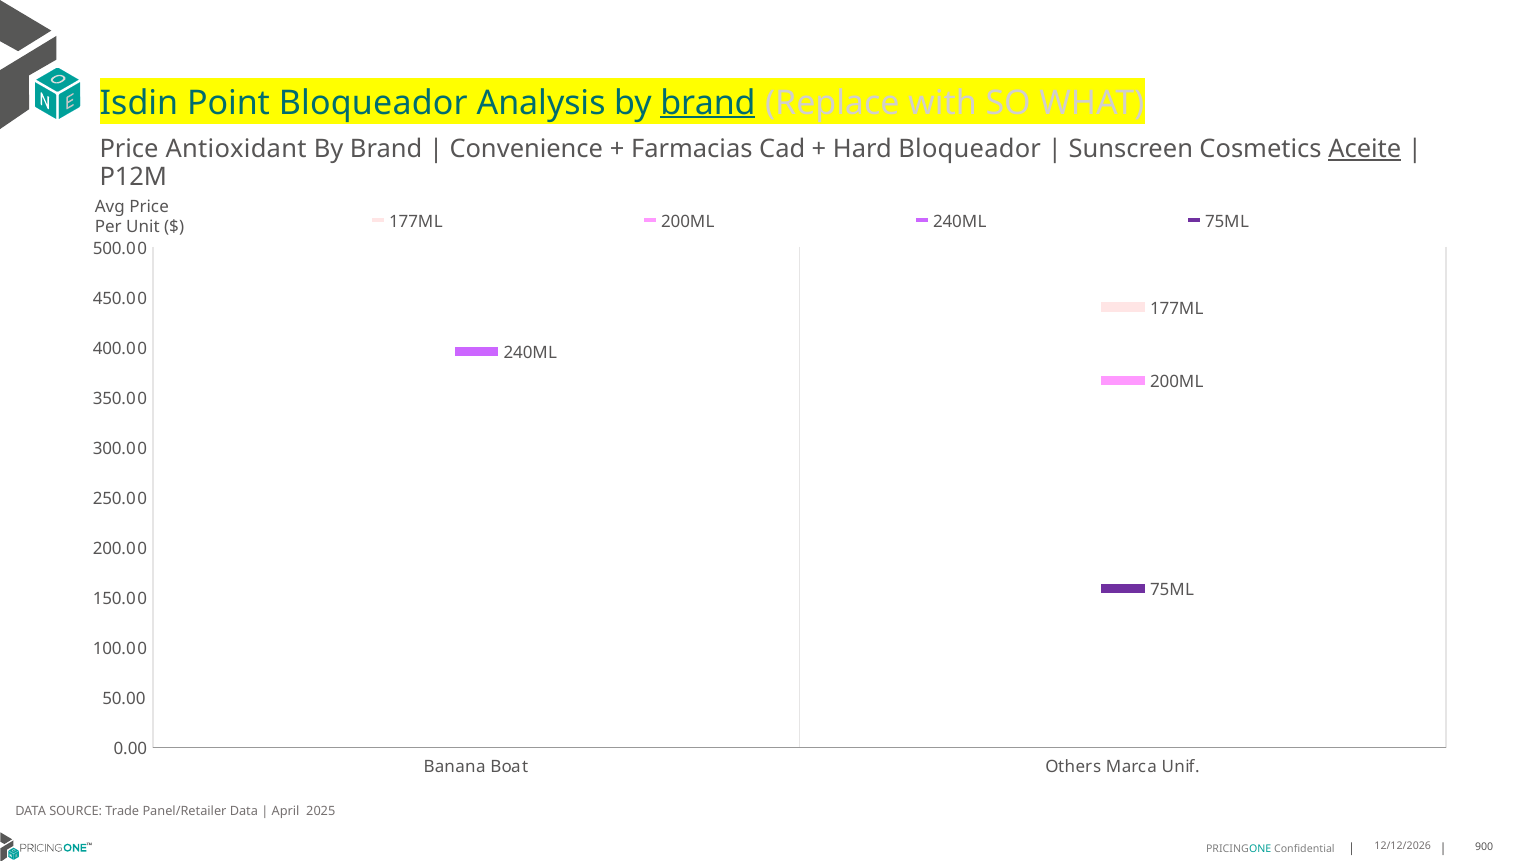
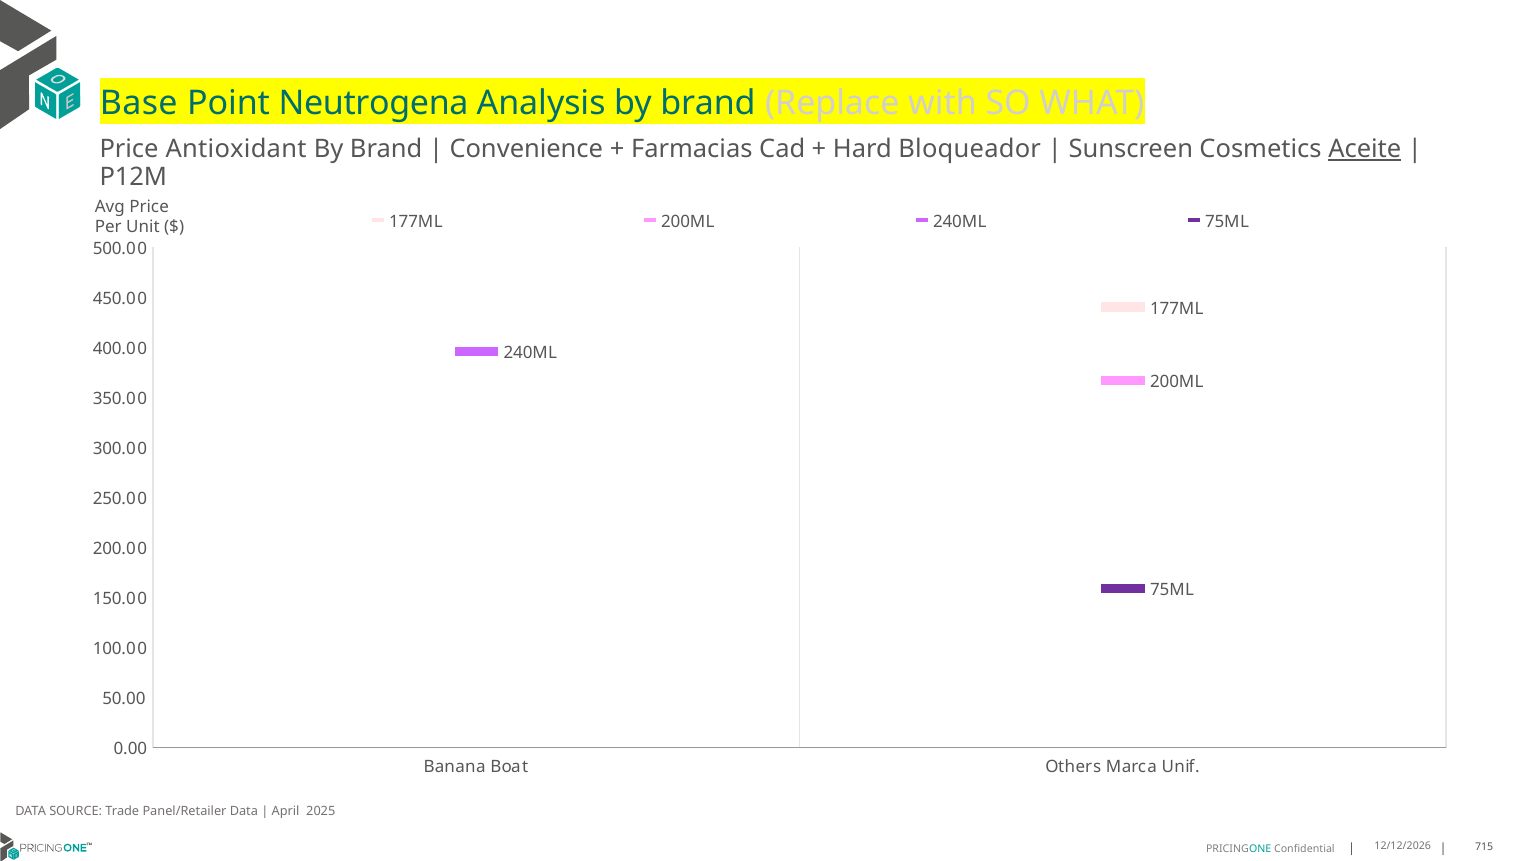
Isdin: Isdin -> Base
Point Bloqueador: Bloqueador -> Neutrogena
brand at (708, 103) underline: present -> none
900: 900 -> 715
